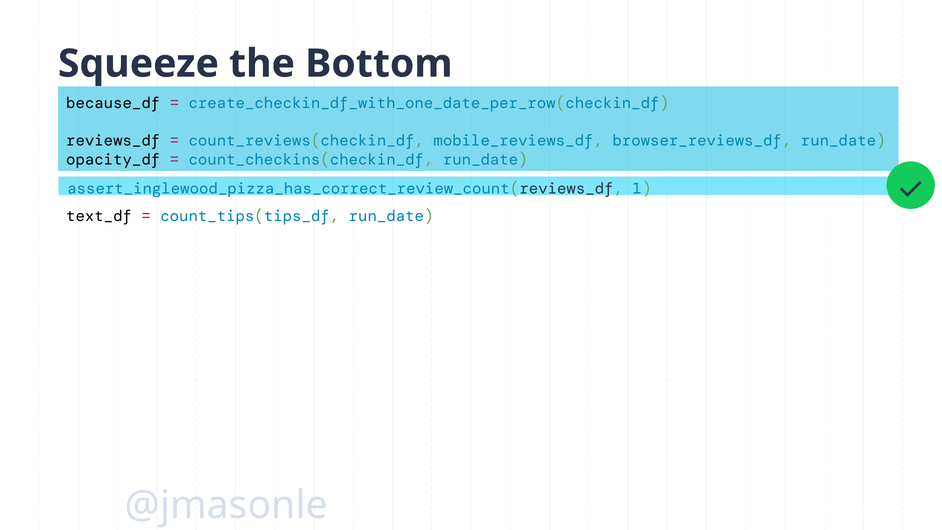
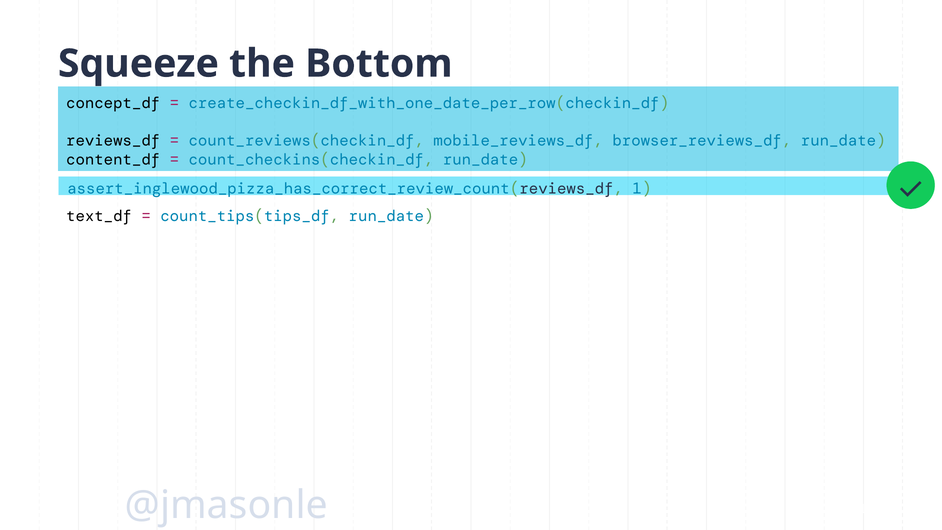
because_df: because_df -> concept_df
opacity_df: opacity_df -> content_df
